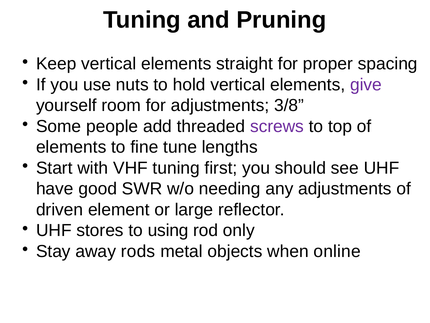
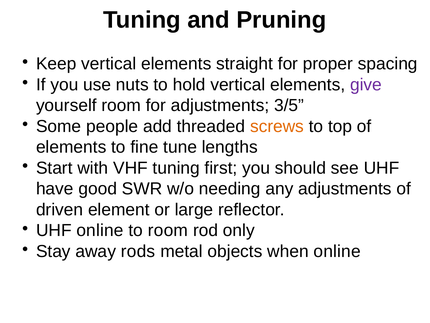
3/8: 3/8 -> 3/5
screws colour: purple -> orange
UHF stores: stores -> online
to using: using -> room
